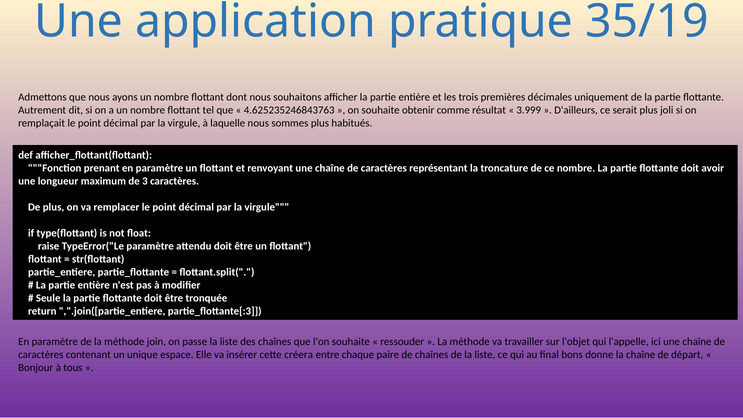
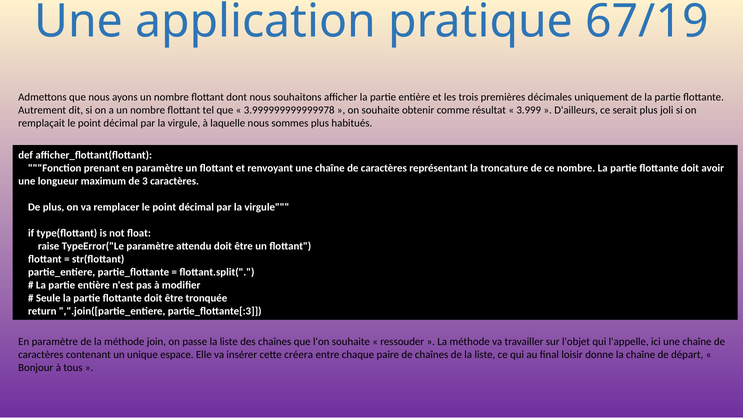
35/19: 35/19 -> 67/19
4.625235246843763: 4.625235246843763 -> 3.999999999999978
bons: bons -> loisir
